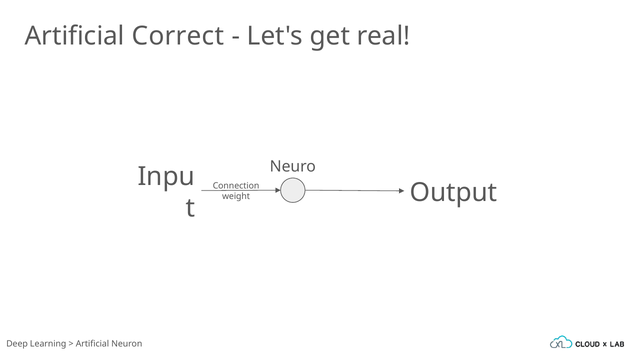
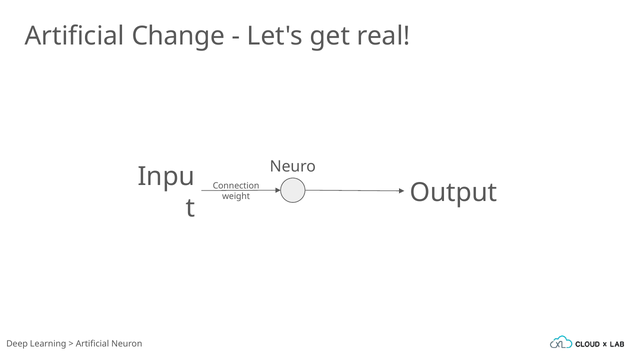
Correct: Correct -> Change
